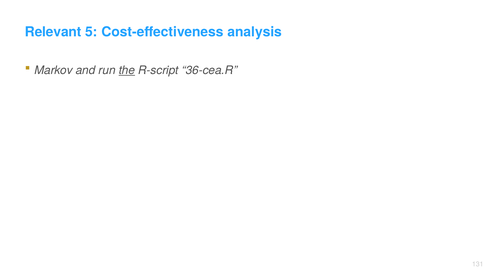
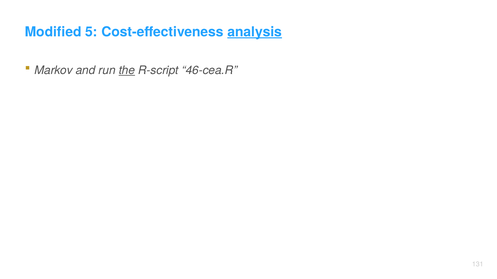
Relevant: Relevant -> Modified
analysis underline: none -> present
36-cea.R: 36-cea.R -> 46-cea.R
